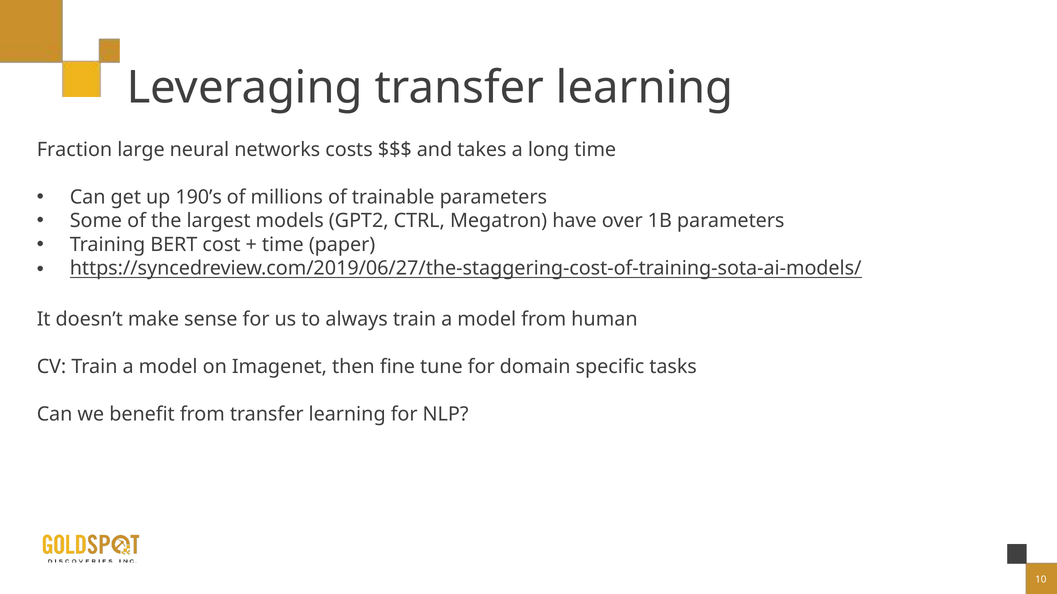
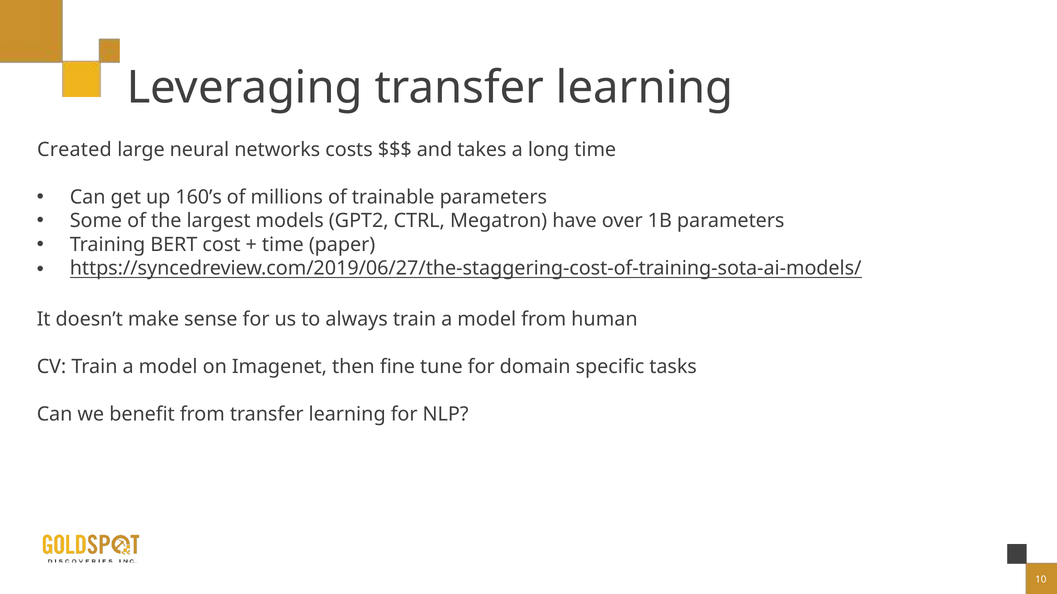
Fraction: Fraction -> Created
190’s: 190’s -> 160’s
